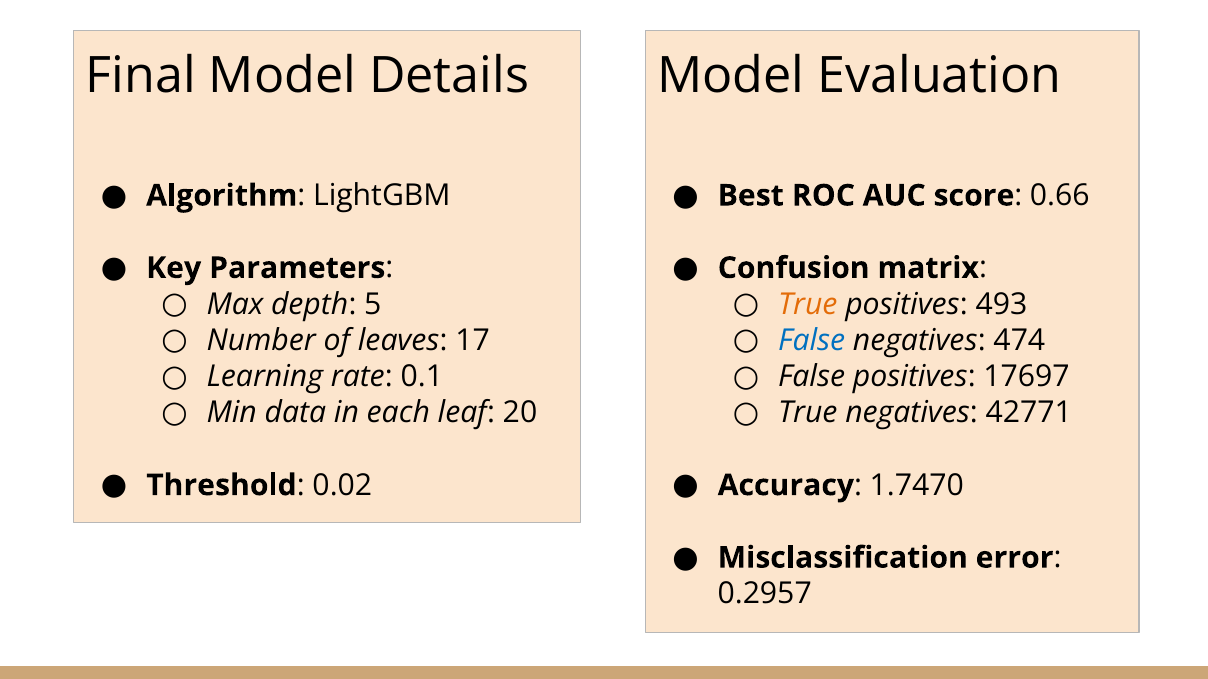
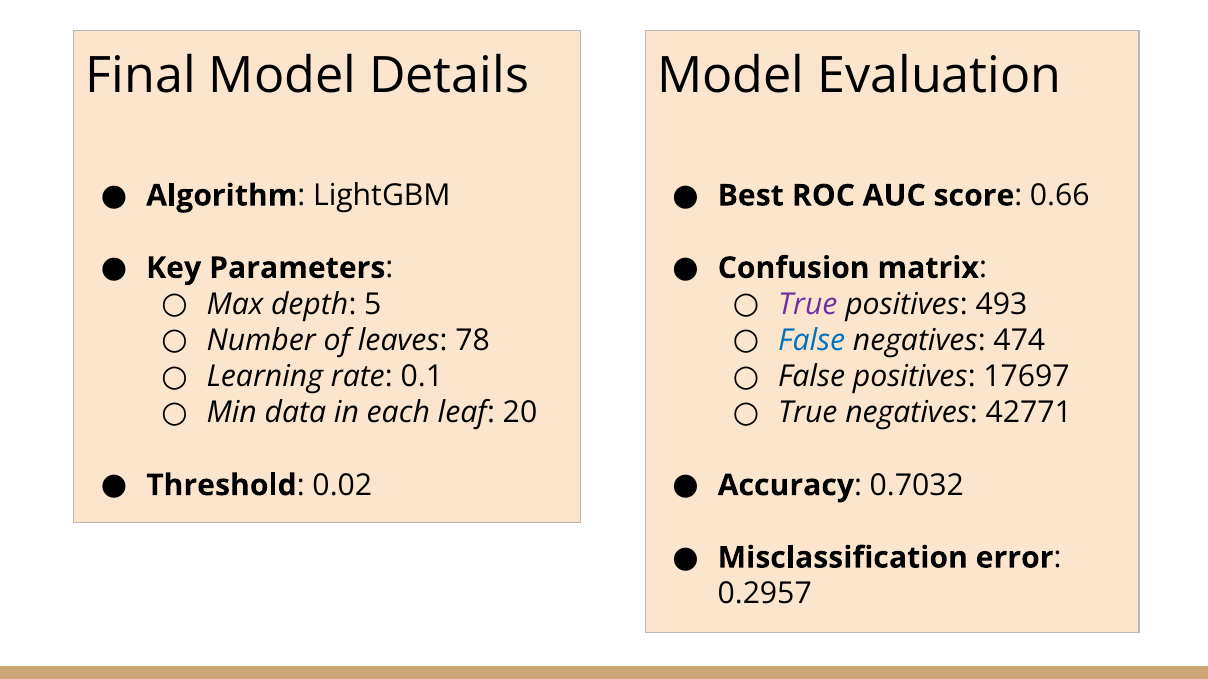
True at (808, 304) colour: orange -> purple
17: 17 -> 78
1.7470: 1.7470 -> 0.7032
